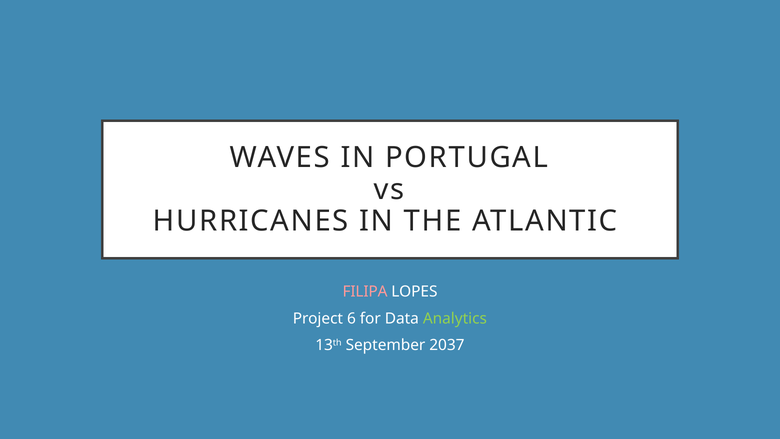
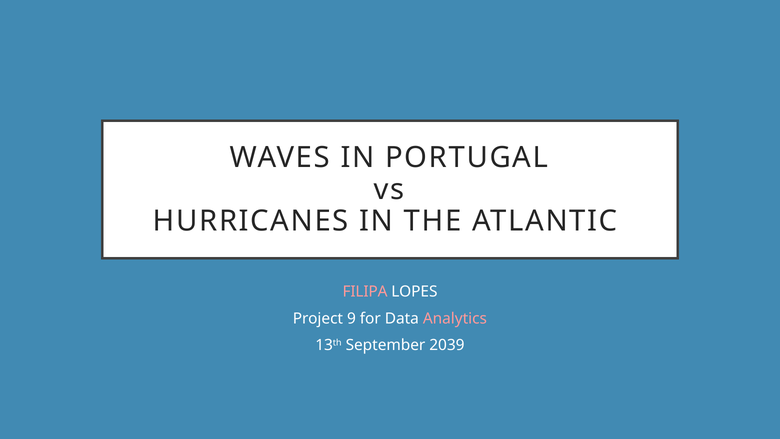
6: 6 -> 9
Analytics colour: light green -> pink
2037: 2037 -> 2039
